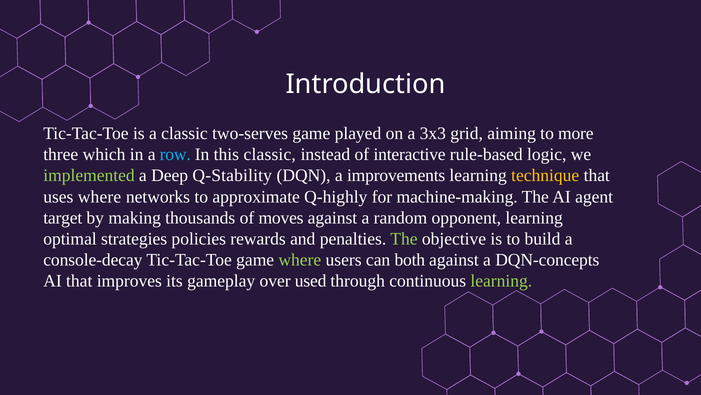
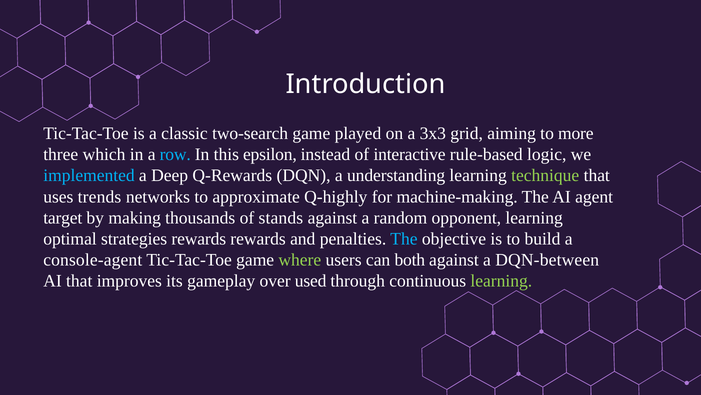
two-serves: two-serves -> two-search
this classic: classic -> epsilon
implemented colour: light green -> light blue
Q-Stability: Q-Stability -> Q-Rewards
improvements: improvements -> understanding
technique colour: yellow -> light green
uses where: where -> trends
moves: moves -> stands
strategies policies: policies -> rewards
The at (404, 238) colour: light green -> light blue
console-decay: console-decay -> console-agent
DQN-concepts: DQN-concepts -> DQN-between
